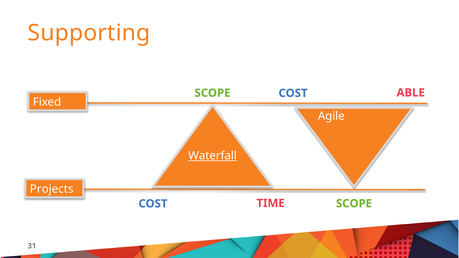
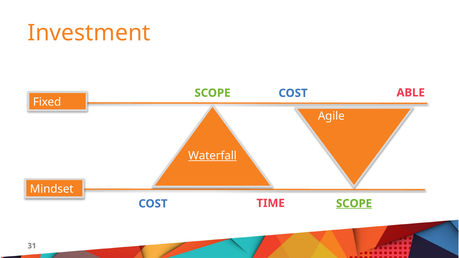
Supporting: Supporting -> Investment
Projects: Projects -> Mindset
SCOPE at (354, 204) underline: none -> present
